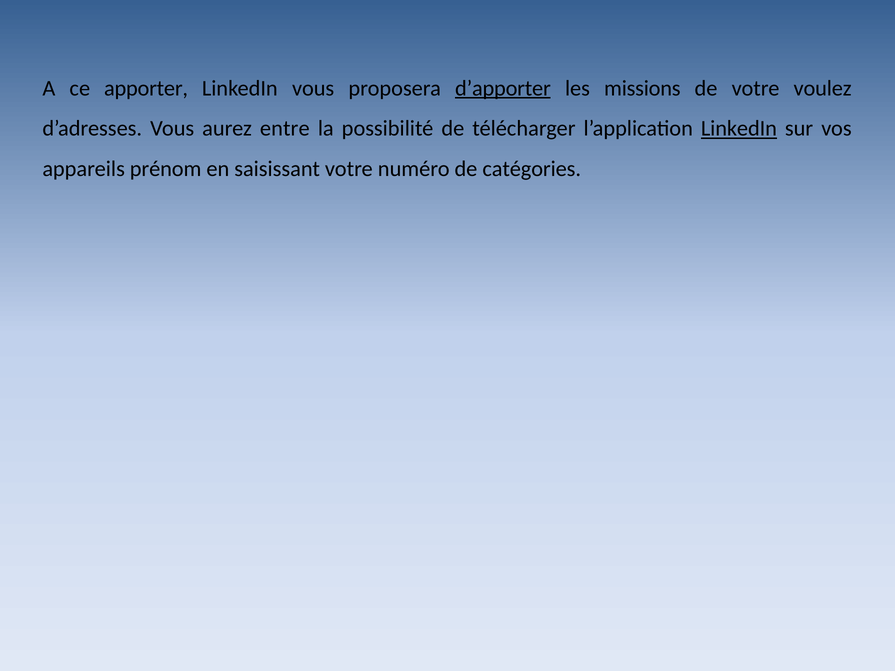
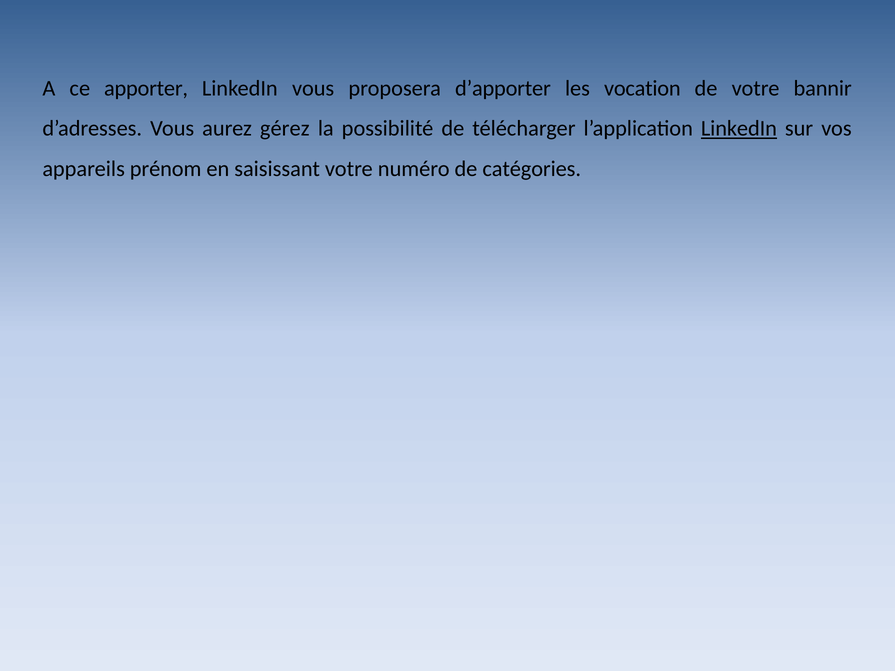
d’apporter underline: present -> none
missions: missions -> vocation
voulez: voulez -> bannir
entre: entre -> gérez
